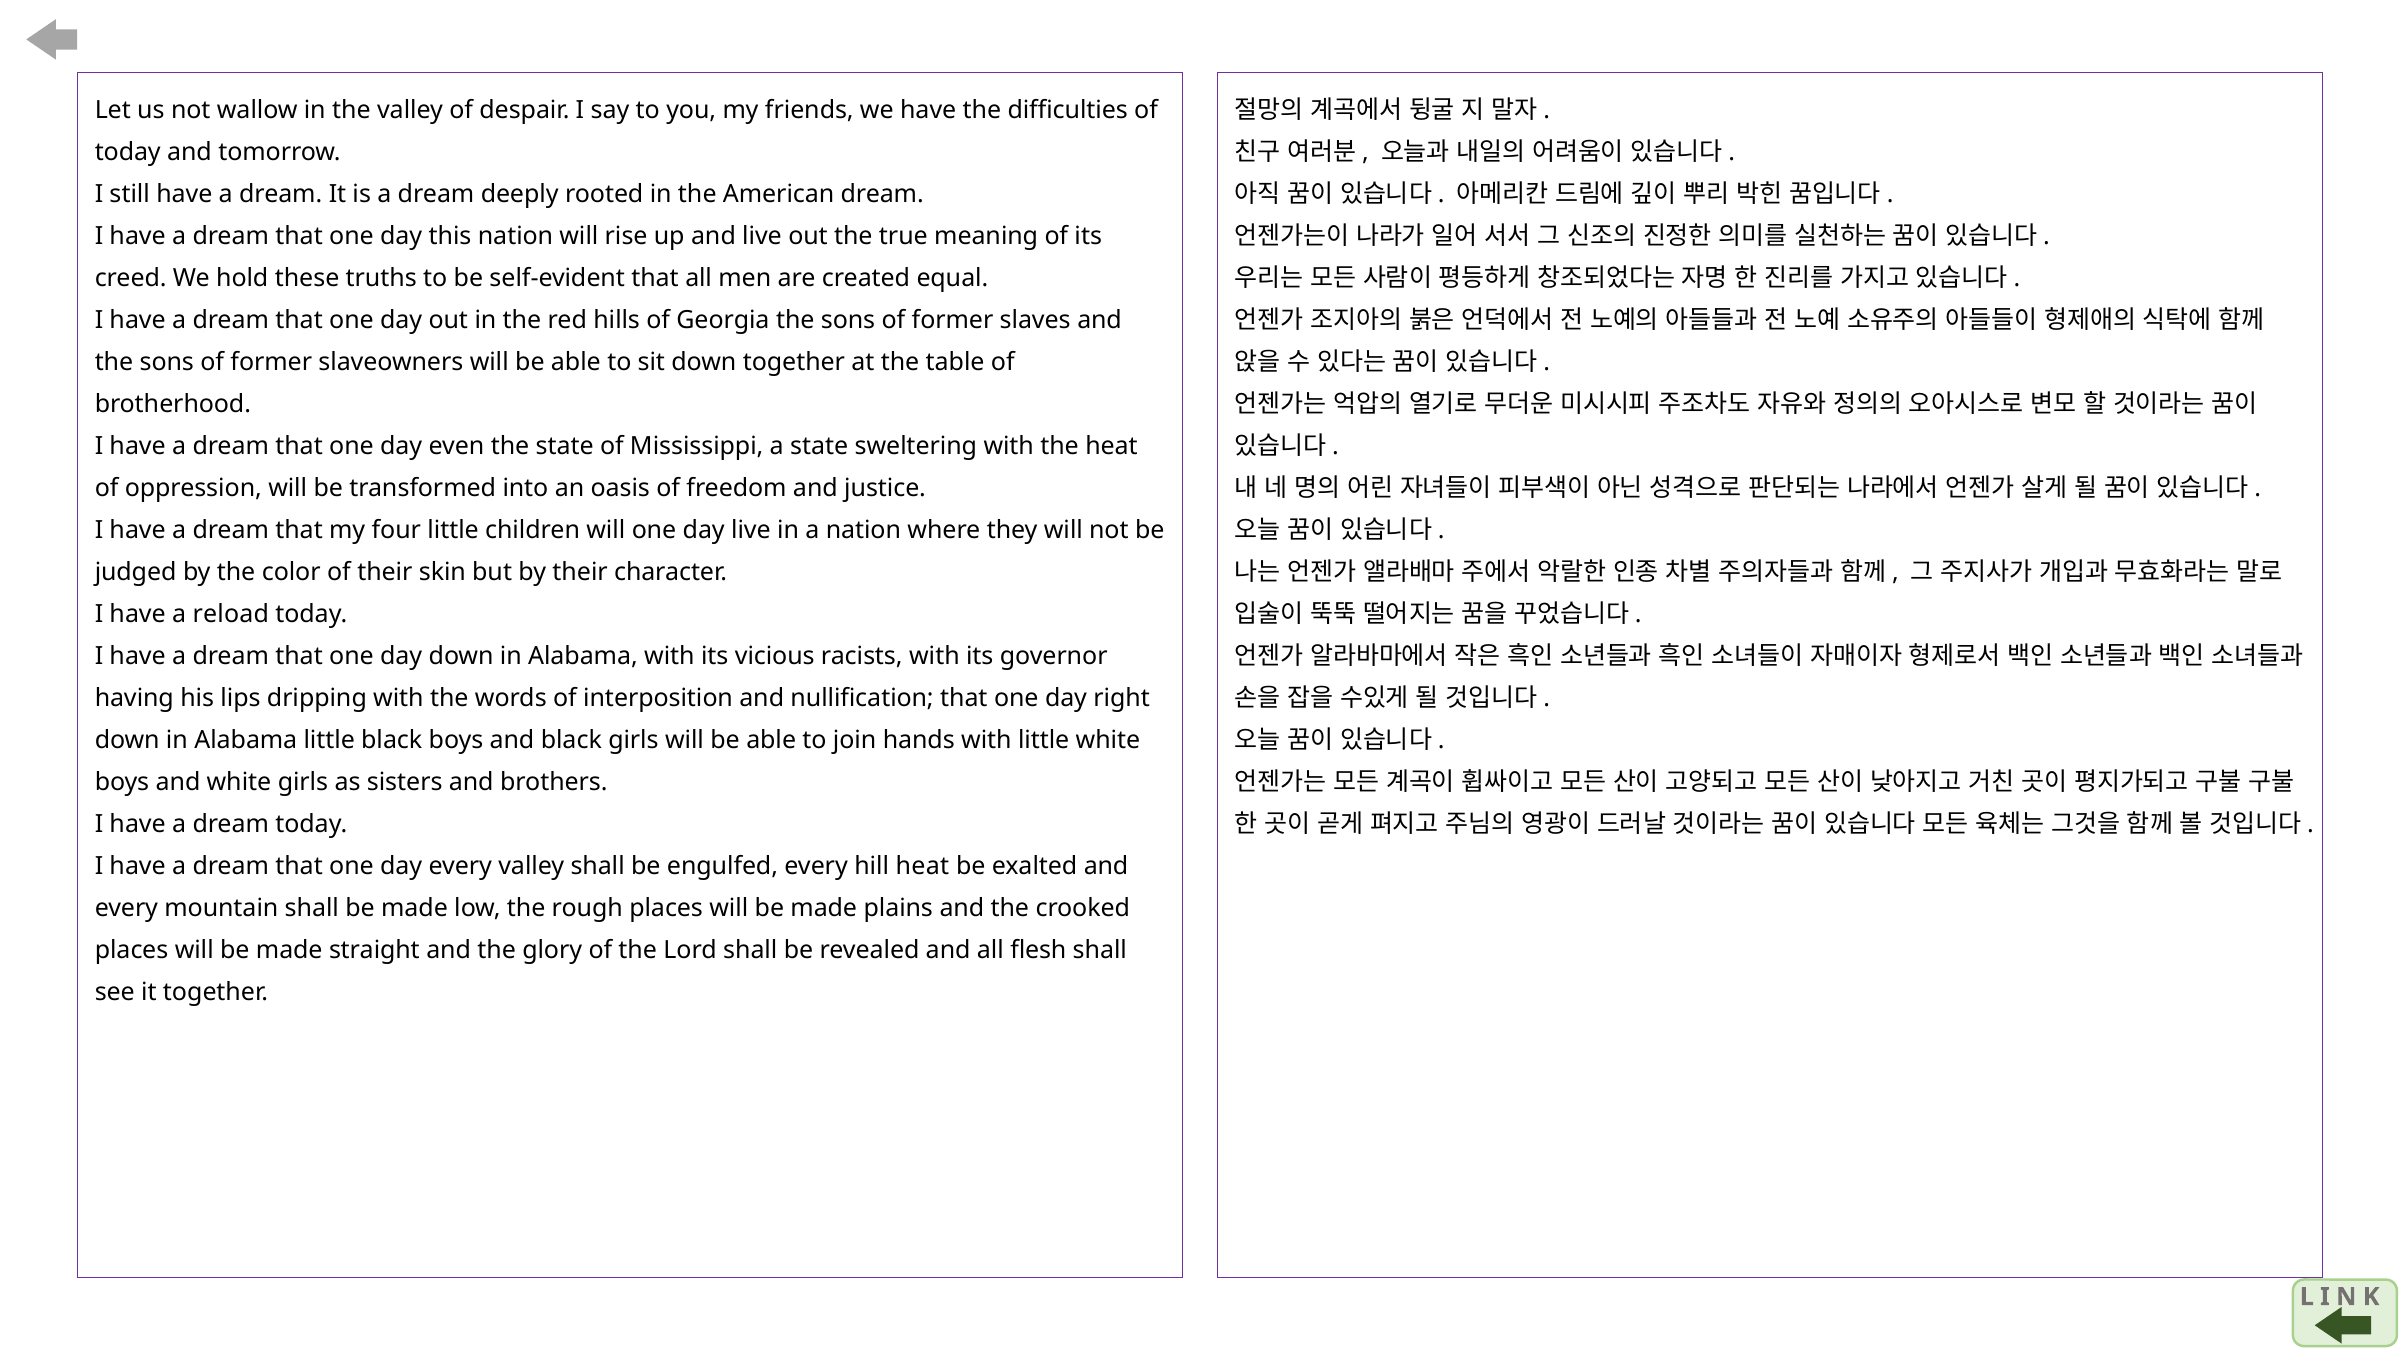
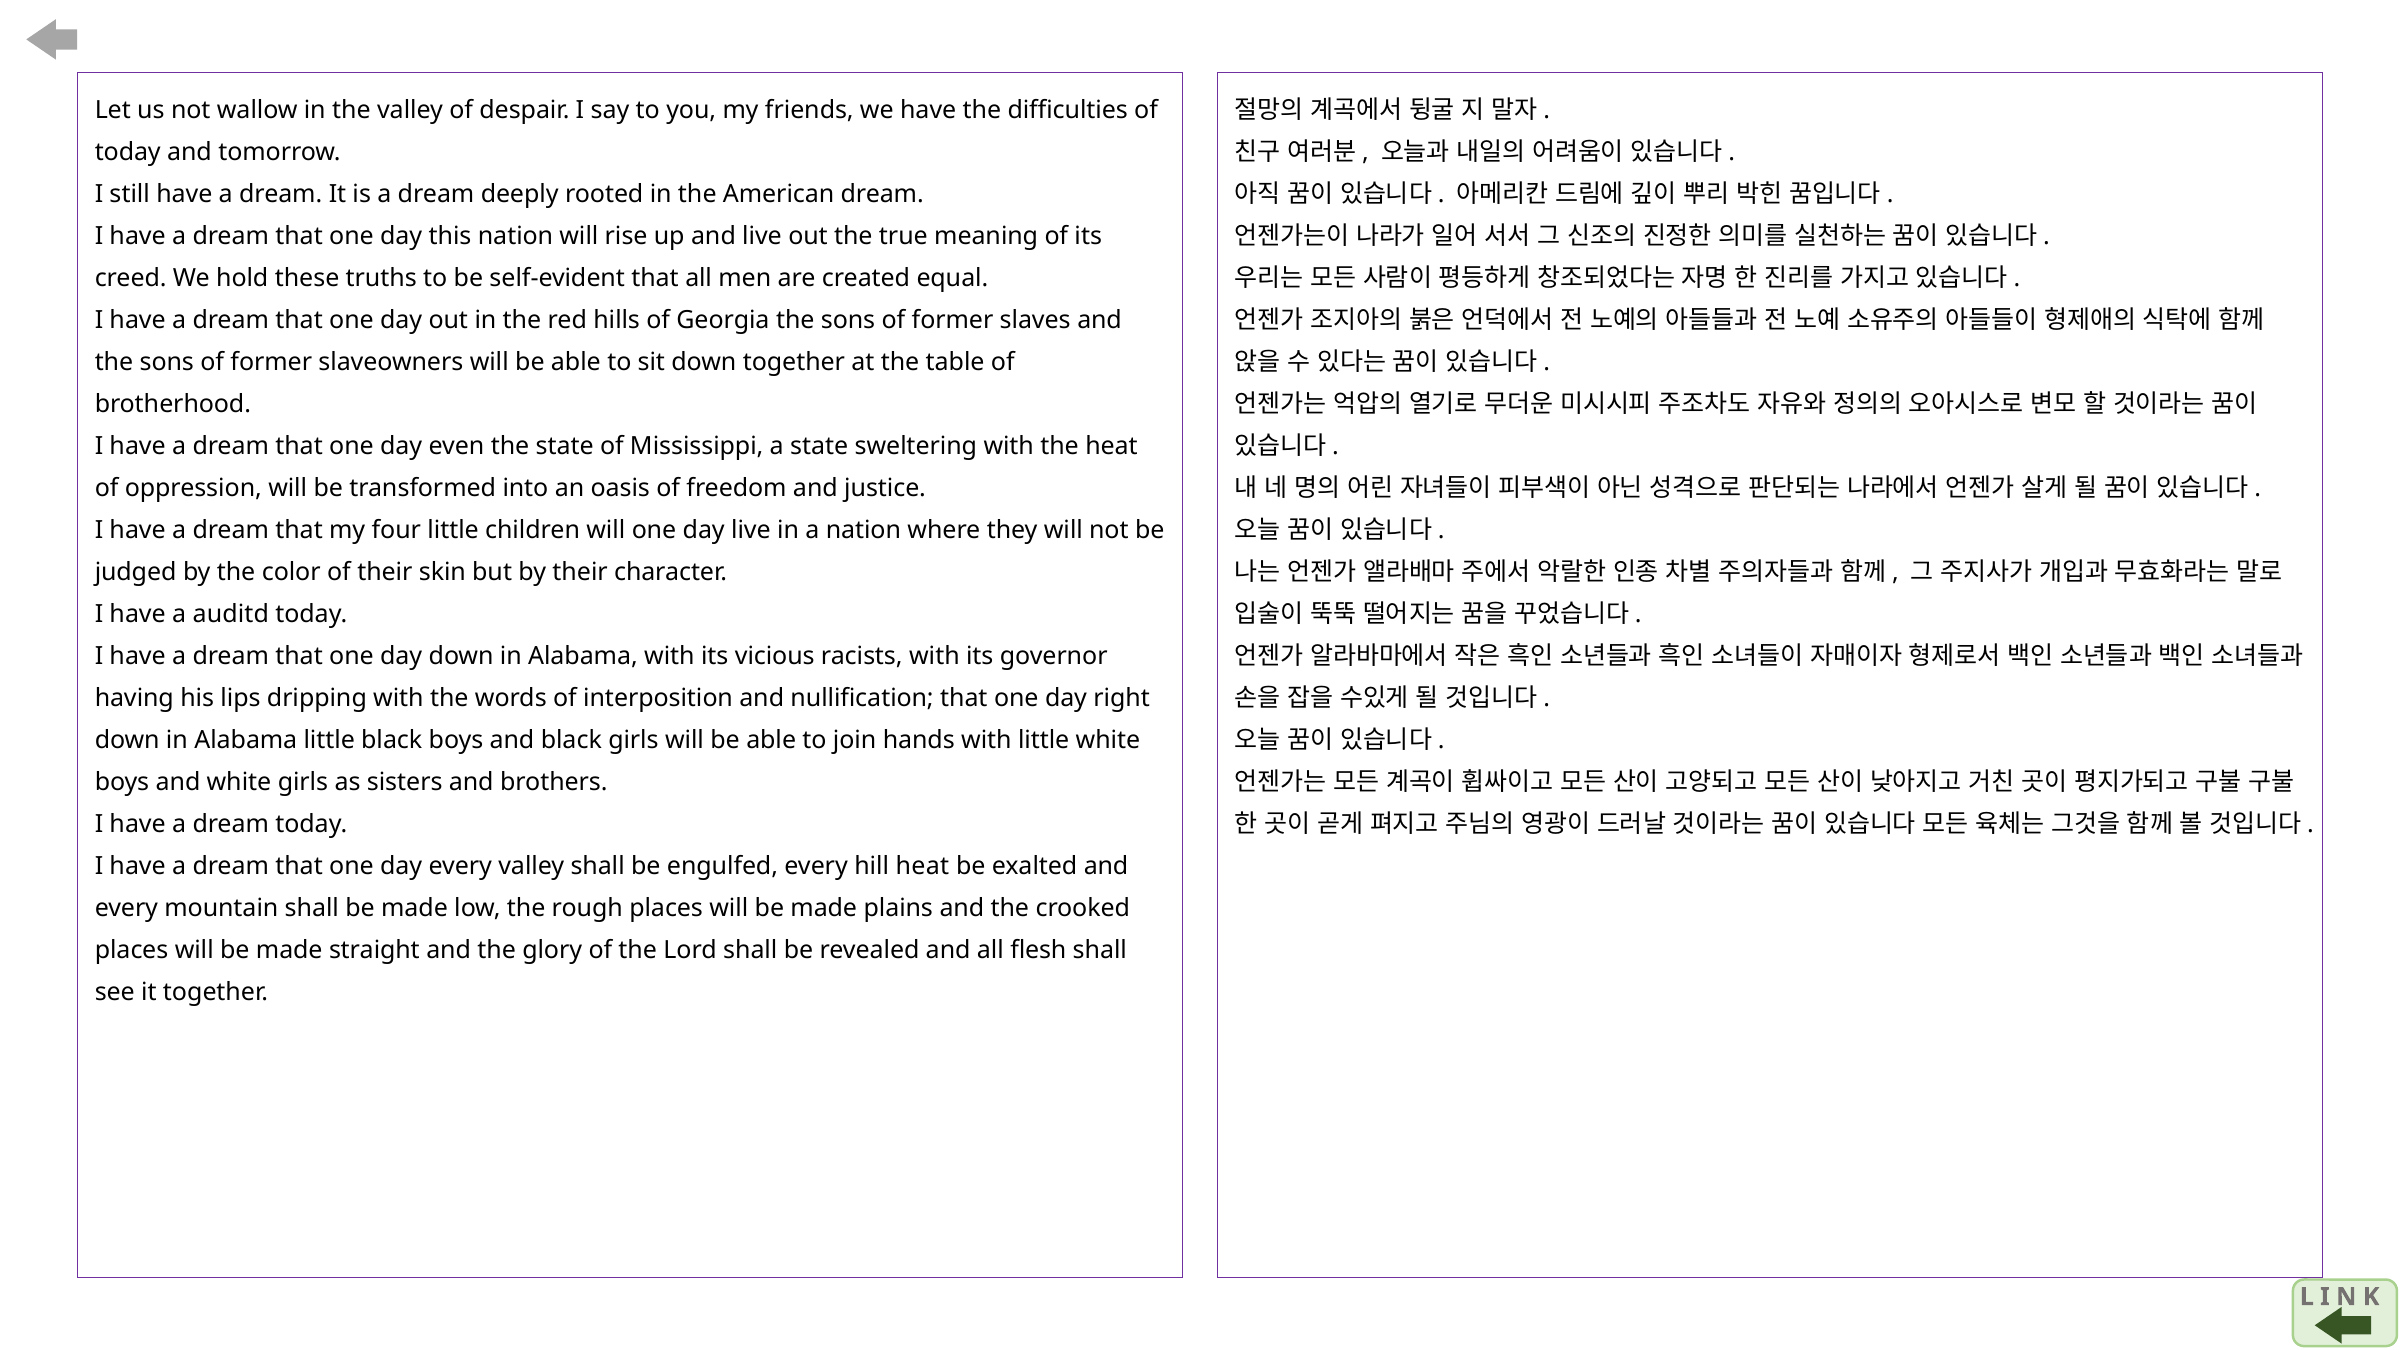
reload: reload -> auditd
